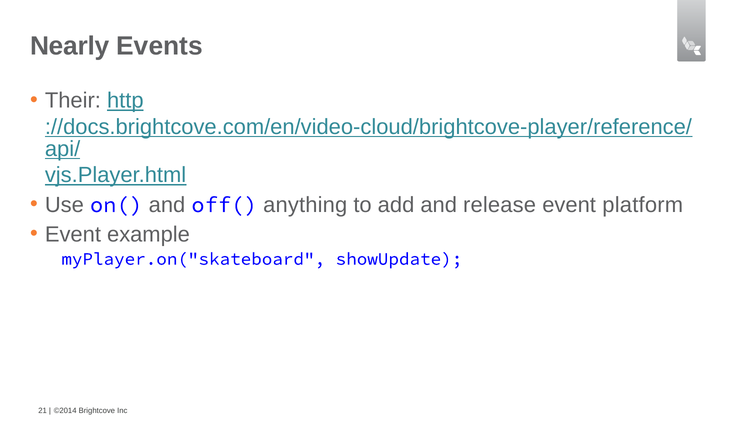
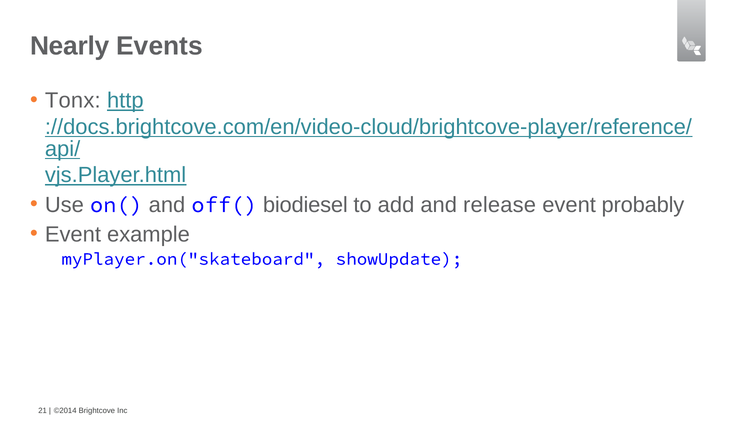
Their: Their -> Tonx
anything: anything -> biodiesel
platform: platform -> probably
